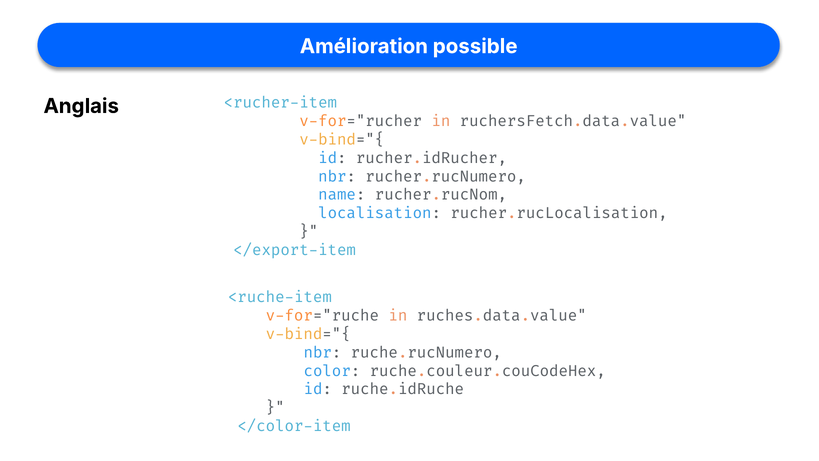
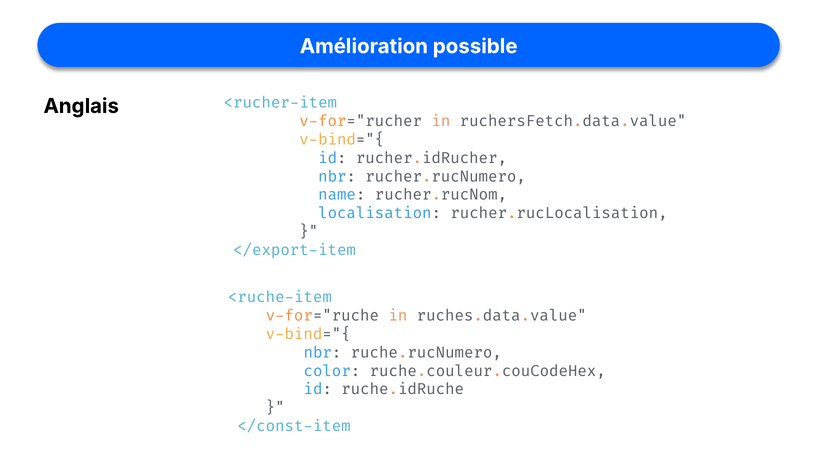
></color-item>: ></color-item> -> ></const-item>
